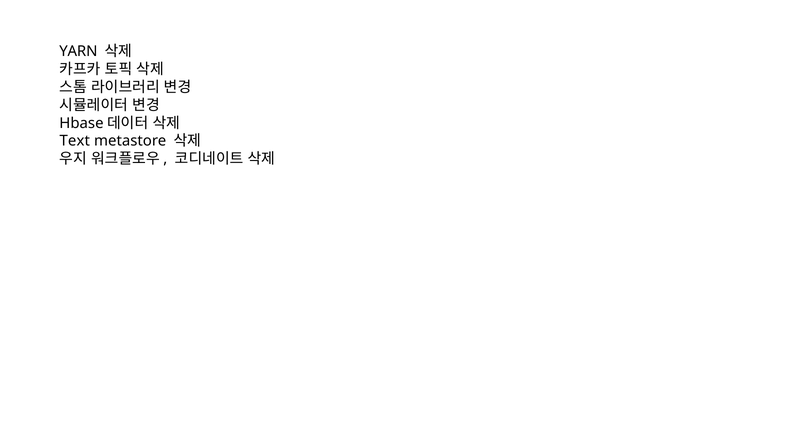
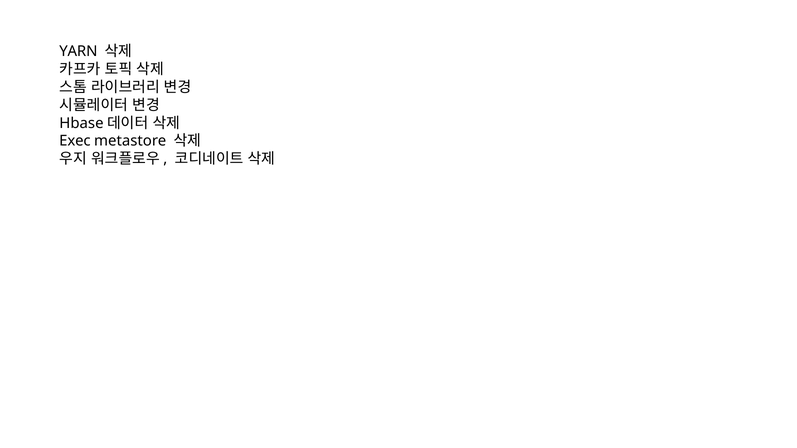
Text: Text -> Exec
